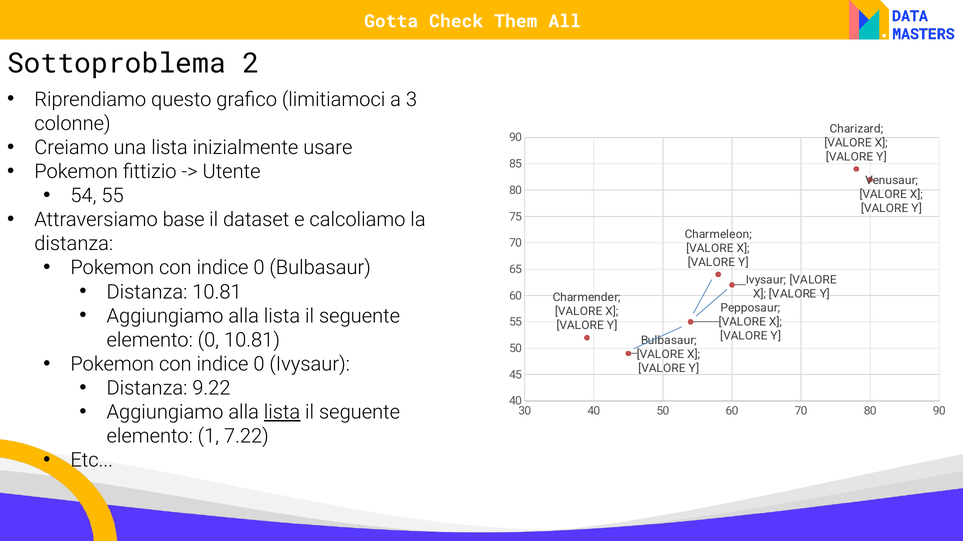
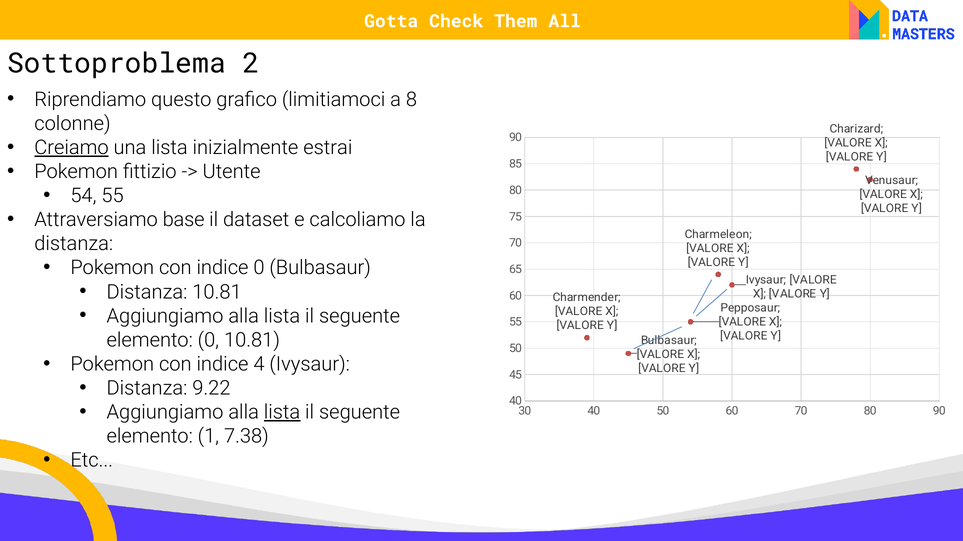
3: 3 -> 8
Creiamo underline: none -> present
usare: usare -> estrai
0 at (259, 365): 0 -> 4
7.22: 7.22 -> 7.38
